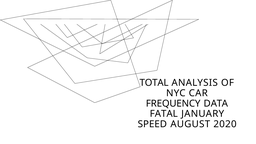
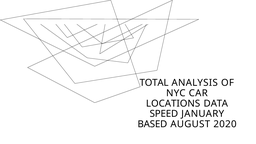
FREQUENCY: FREQUENCY -> LOCATIONS
FATAL: FATAL -> SPEED
SPEED: SPEED -> BASED
